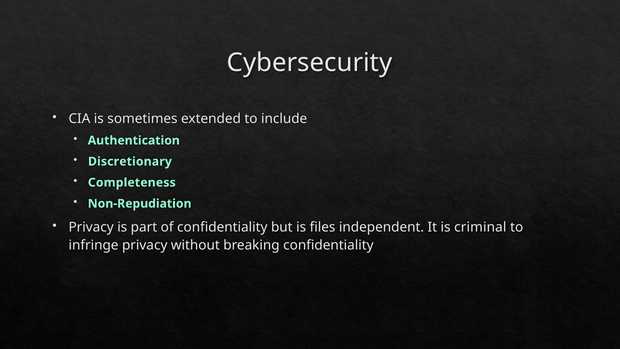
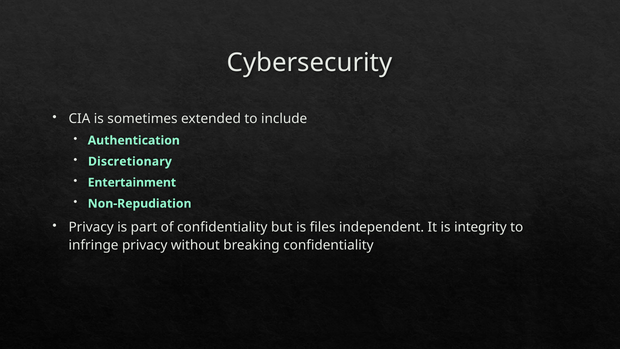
Completeness: Completeness -> Entertainment
criminal: criminal -> integrity
